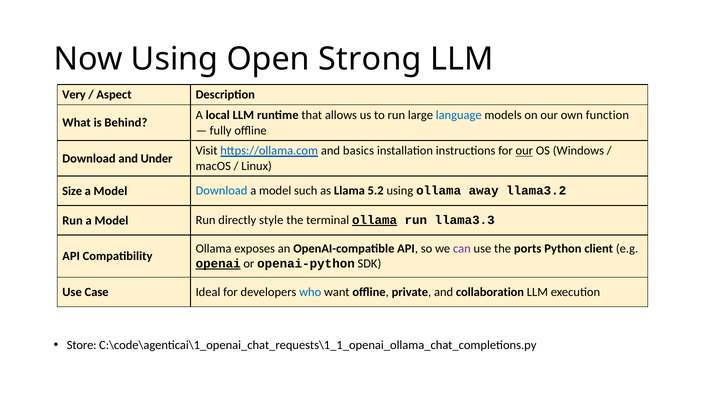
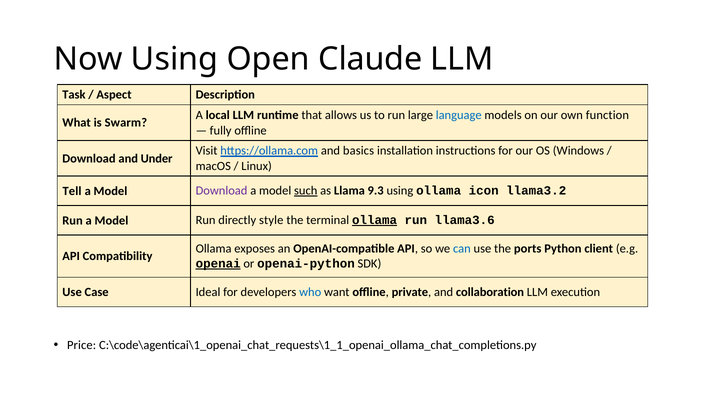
Strong: Strong -> Claude
Very: Very -> Task
Behind: Behind -> Swarm
our at (524, 151) underline: present -> none
Size: Size -> Tell
Download at (222, 191) colour: blue -> purple
such underline: none -> present
5.2: 5.2 -> 9.3
away: away -> icon
llama3.3: llama3.3 -> llama3.6
can colour: purple -> blue
Store: Store -> Price
